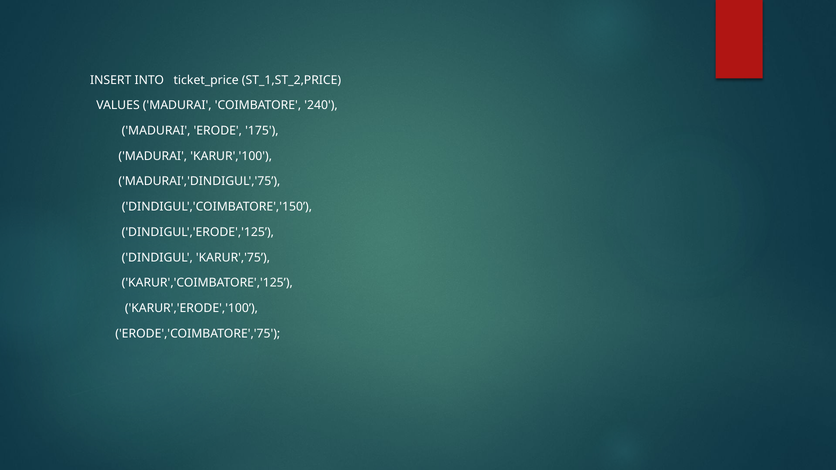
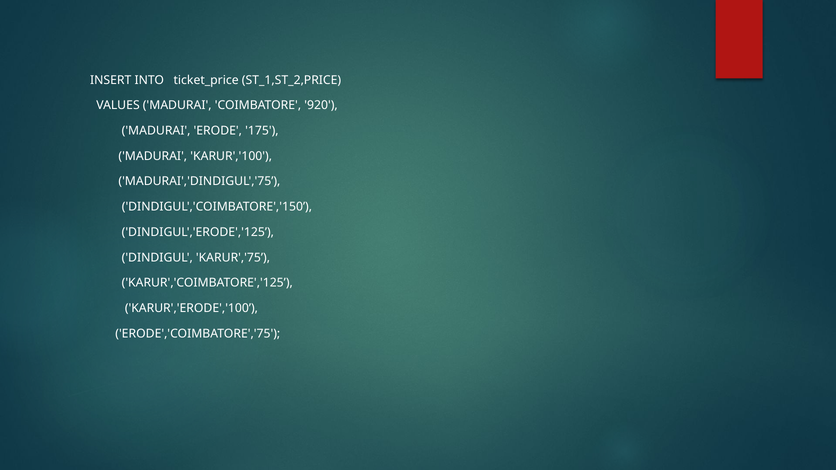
240: 240 -> 920
